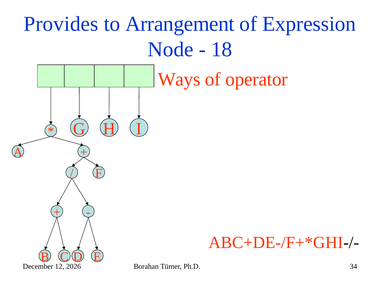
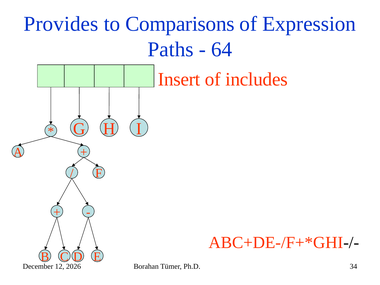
Arrangement: Arrangement -> Comparisons
Node: Node -> Paths
18: 18 -> 64
Ways: Ways -> Insert
operator: operator -> includes
